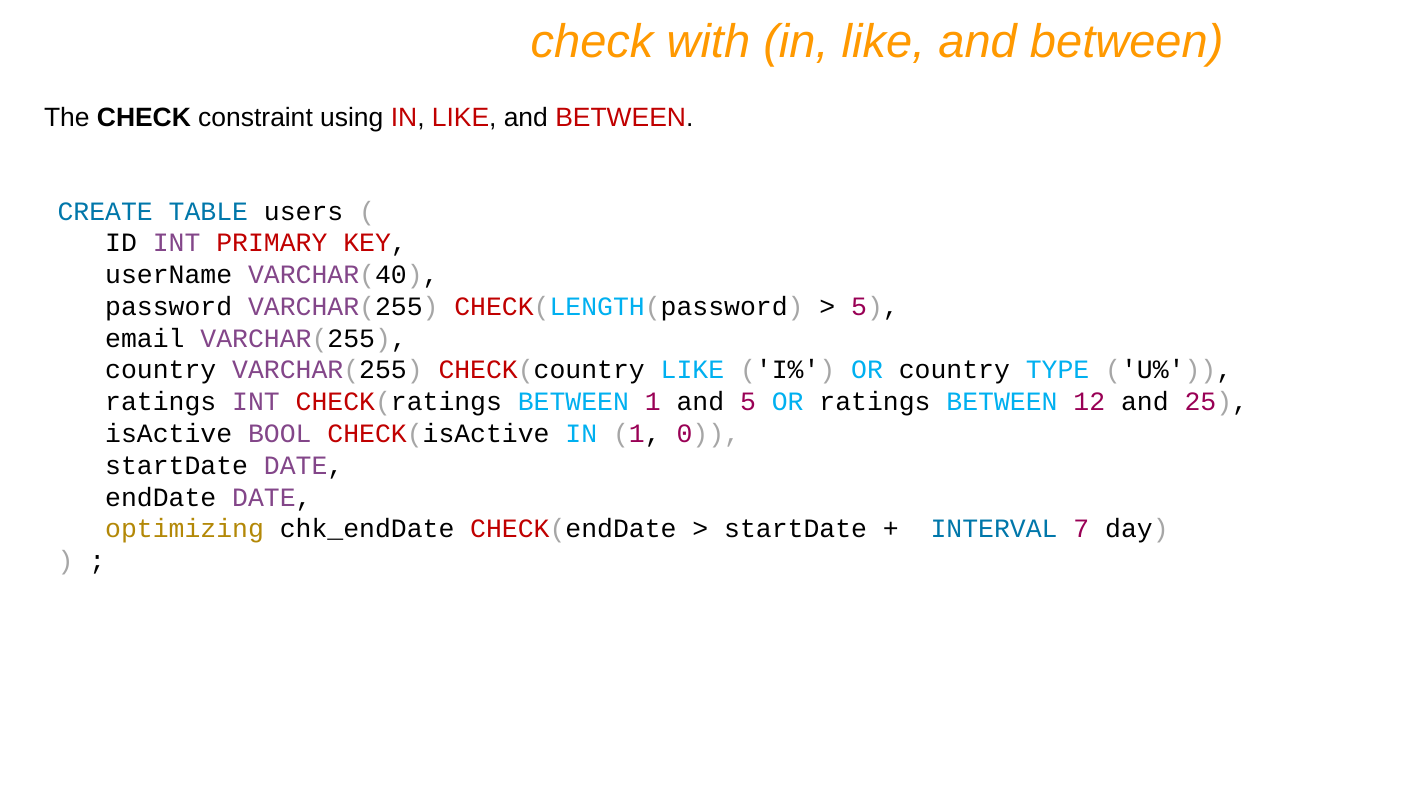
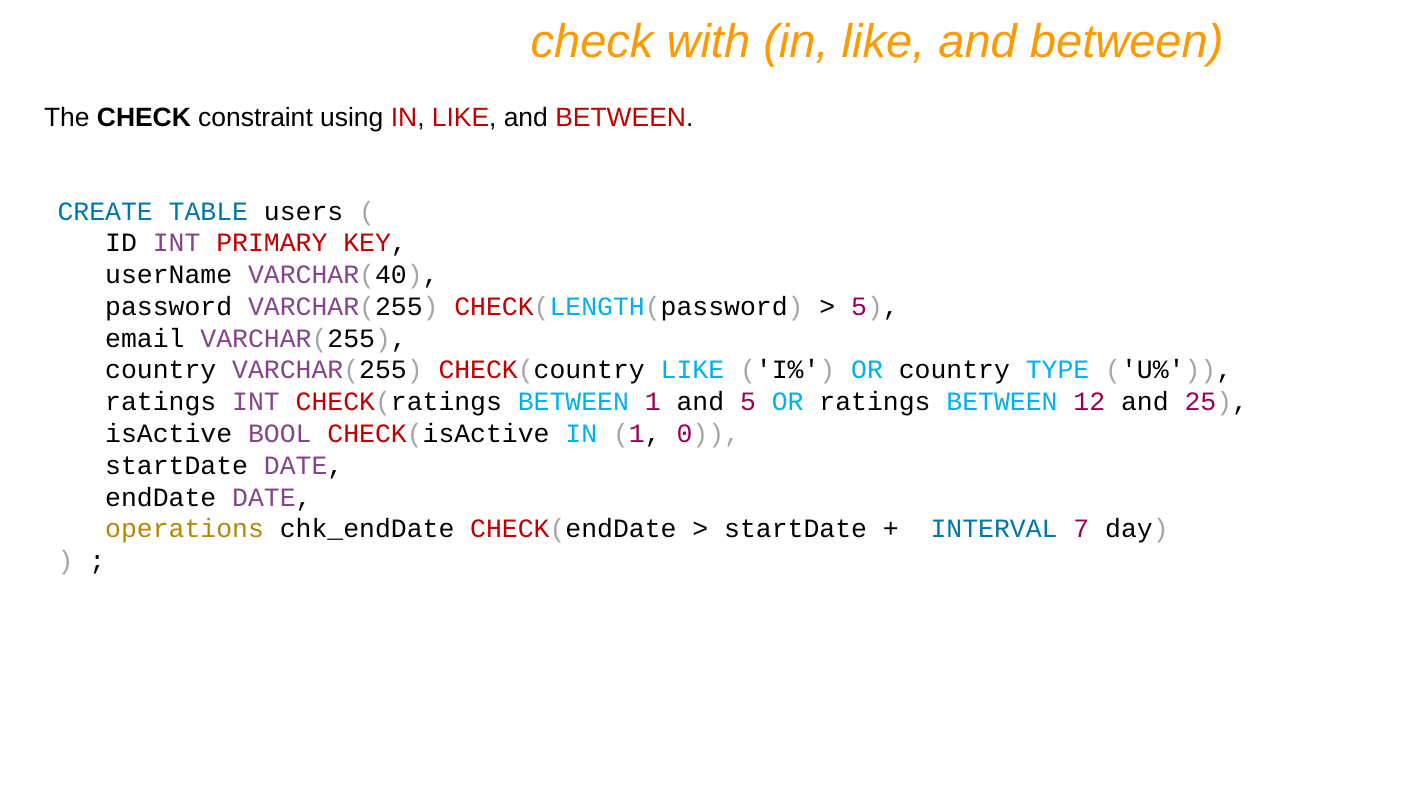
optimizing: optimizing -> operations
